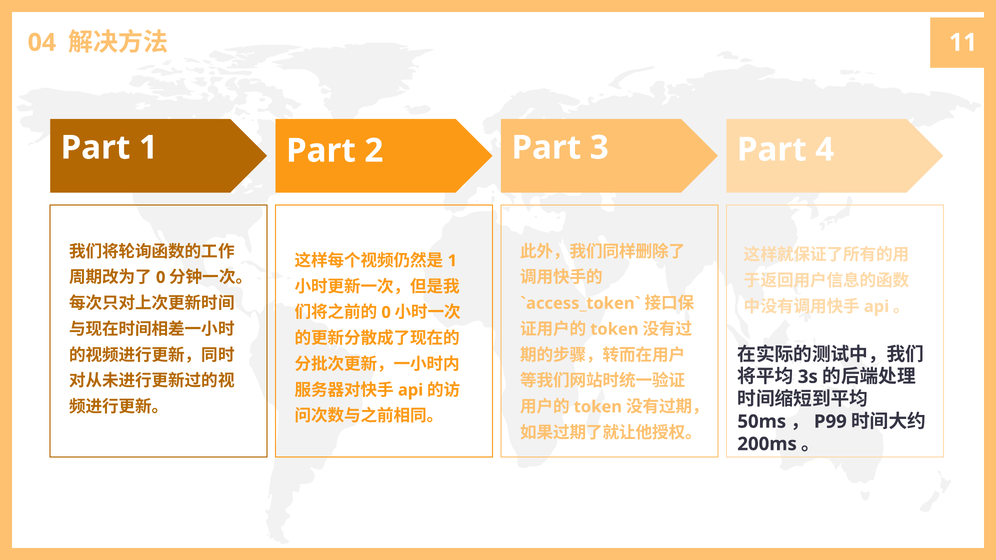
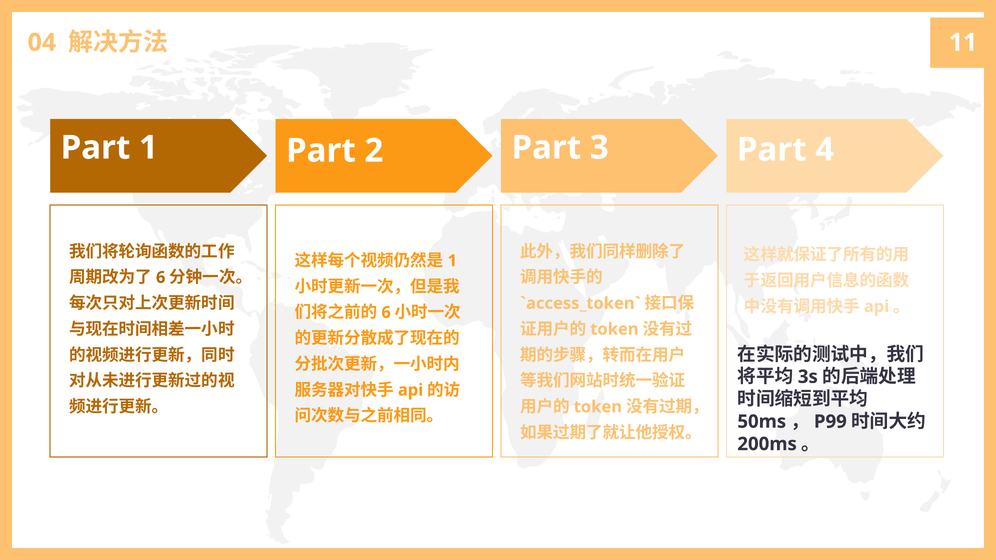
0 at (161, 278): 0 -> 6
0 at (386, 313): 0 -> 6
